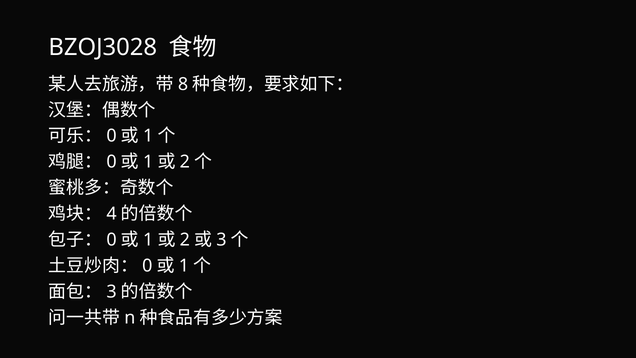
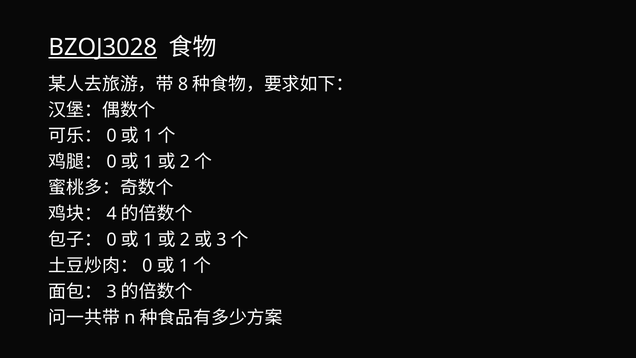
BZOJ3028 underline: none -> present
